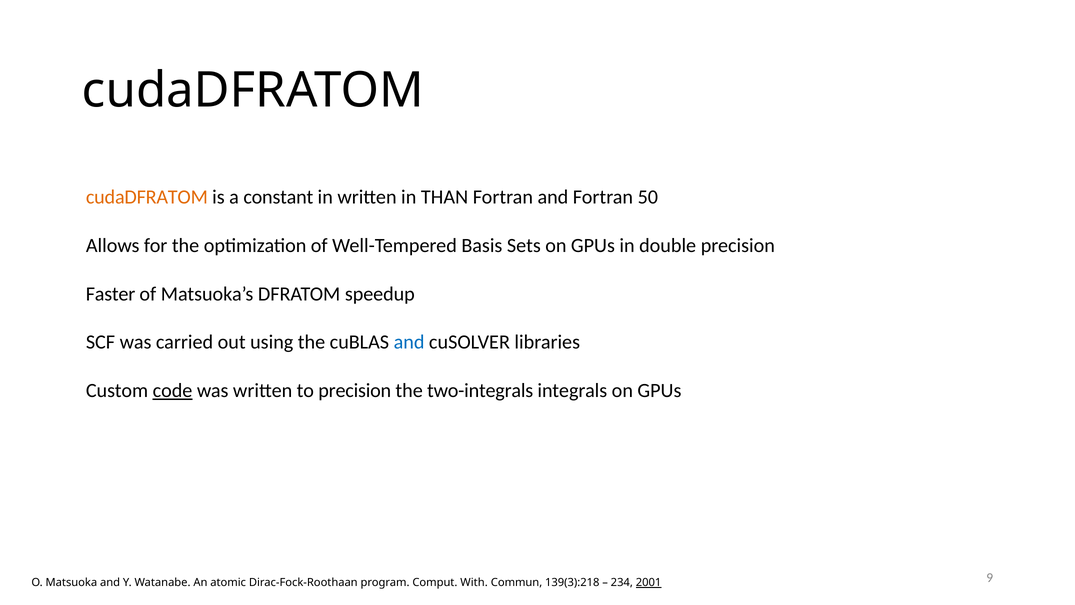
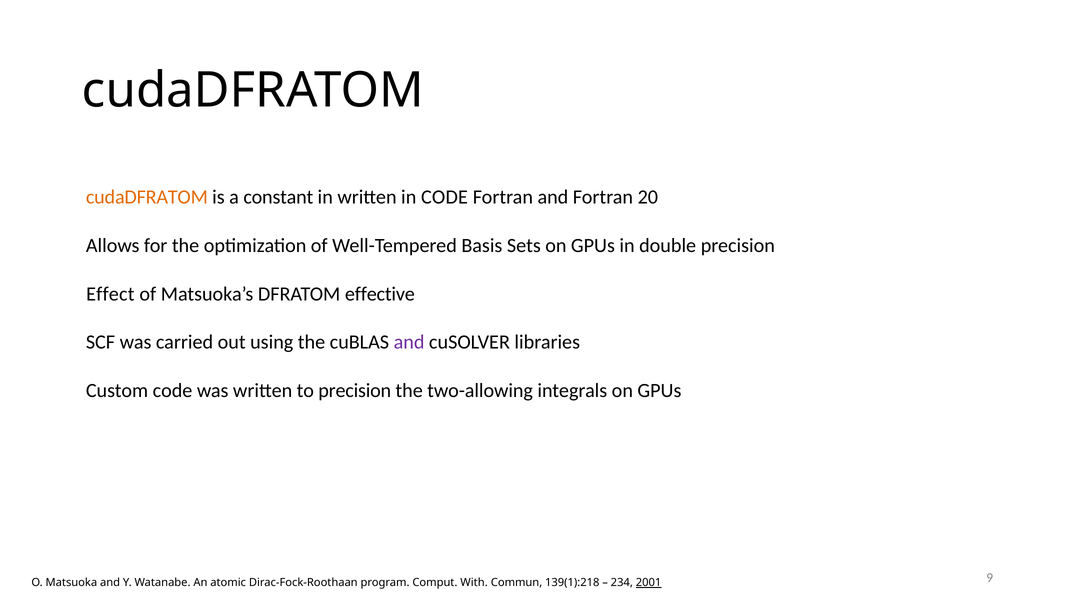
in THAN: THAN -> CODE
50: 50 -> 20
Faster: Faster -> Effect
speedup: speedup -> effective
and at (409, 342) colour: blue -> purple
code at (173, 390) underline: present -> none
two-integrals: two-integrals -> two-allowing
139(3):218: 139(3):218 -> 139(1):218
